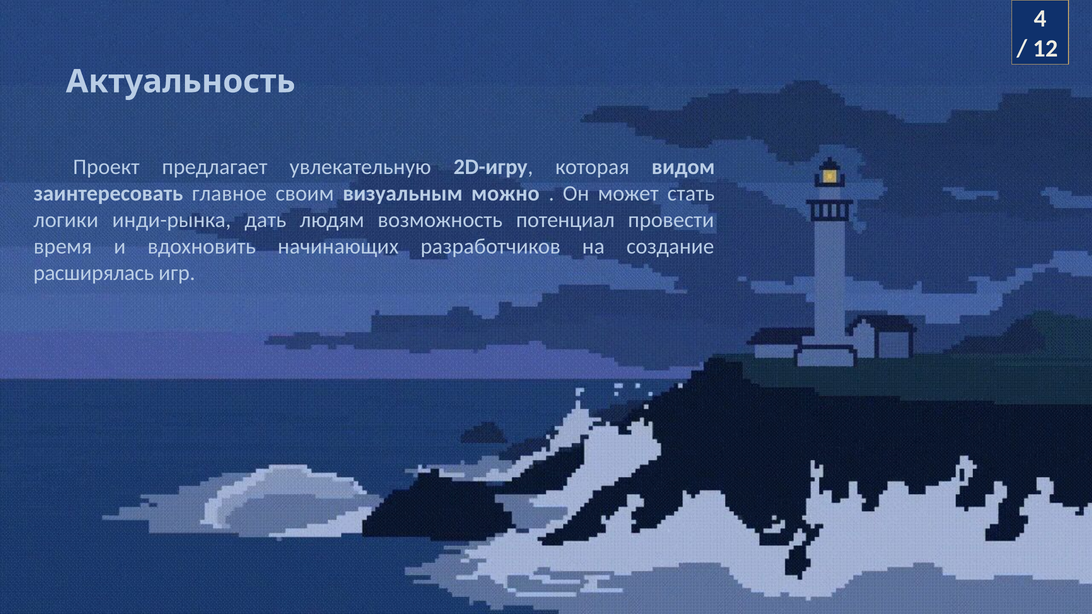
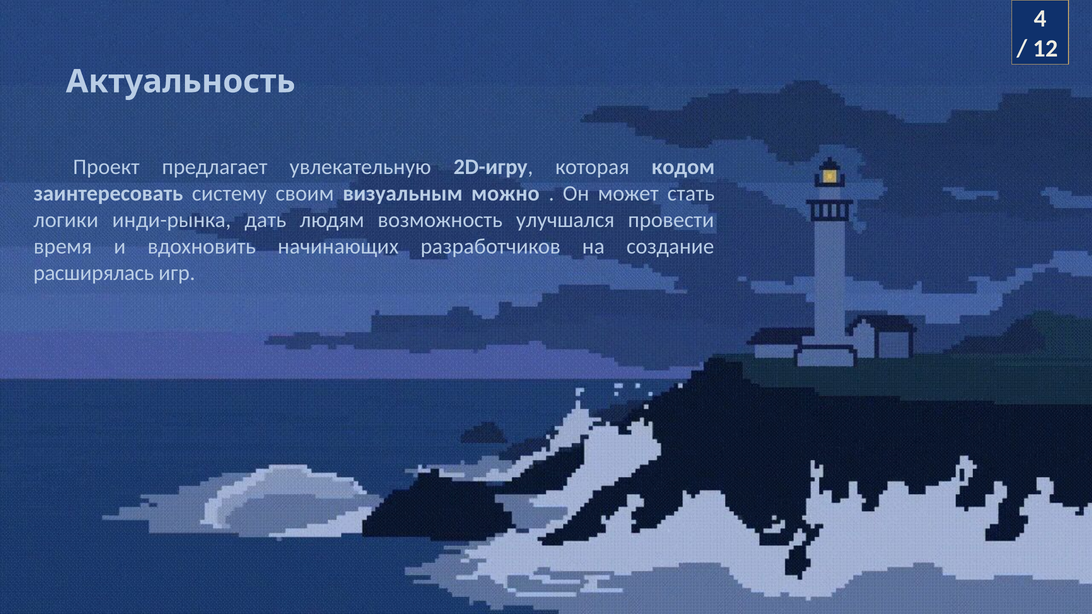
видом: видом -> кодом
главное: главное -> систему
потенциал: потенциал -> улучшался
